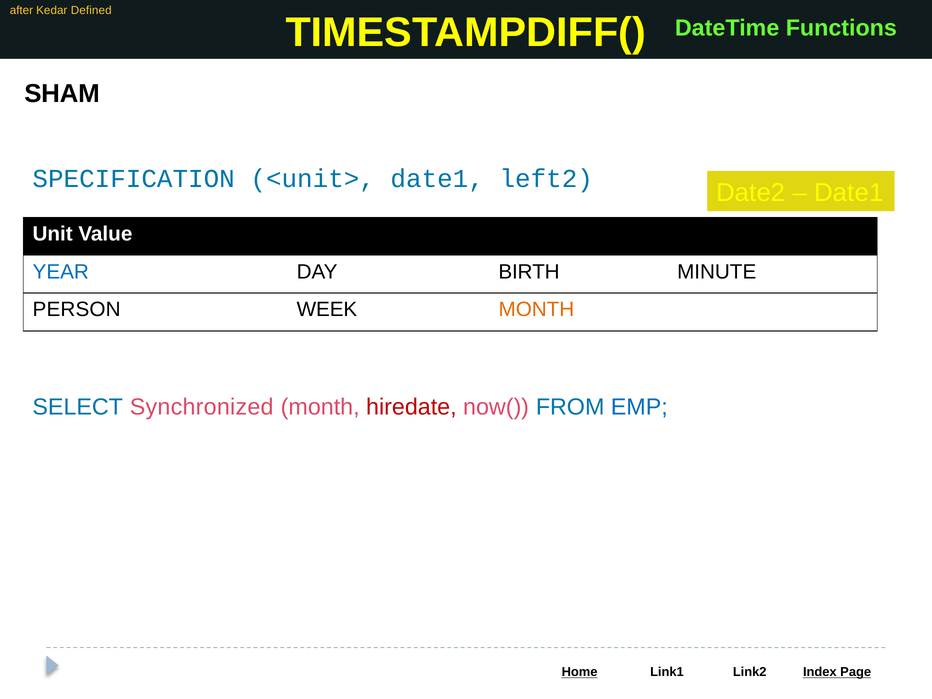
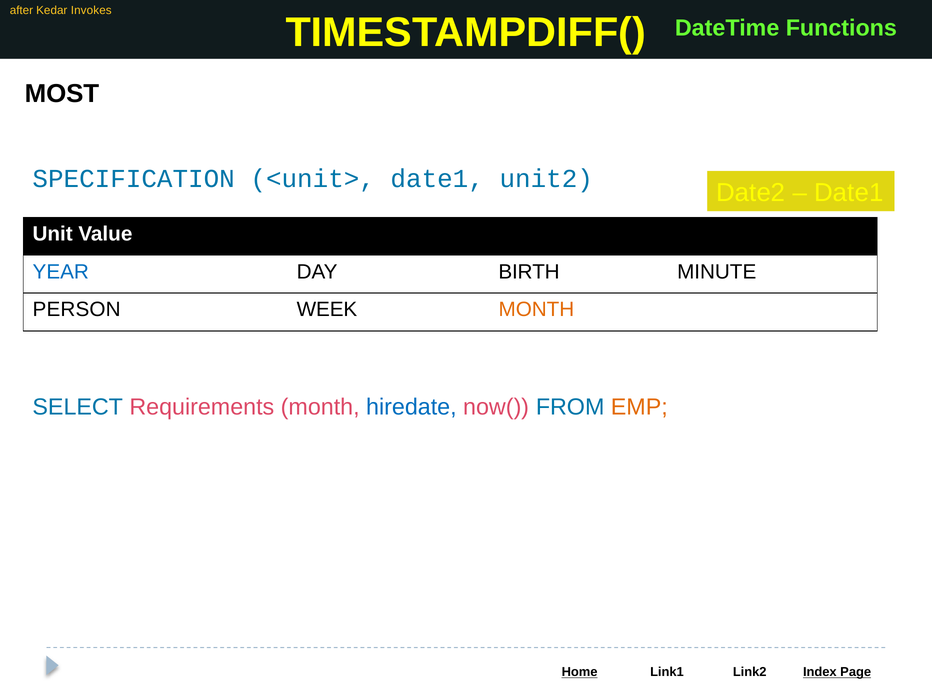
Defined: Defined -> Invokes
SHAM: SHAM -> MOST
left2: left2 -> unit2
Synchronized: Synchronized -> Requirements
hiredate colour: red -> blue
EMP colour: blue -> orange
